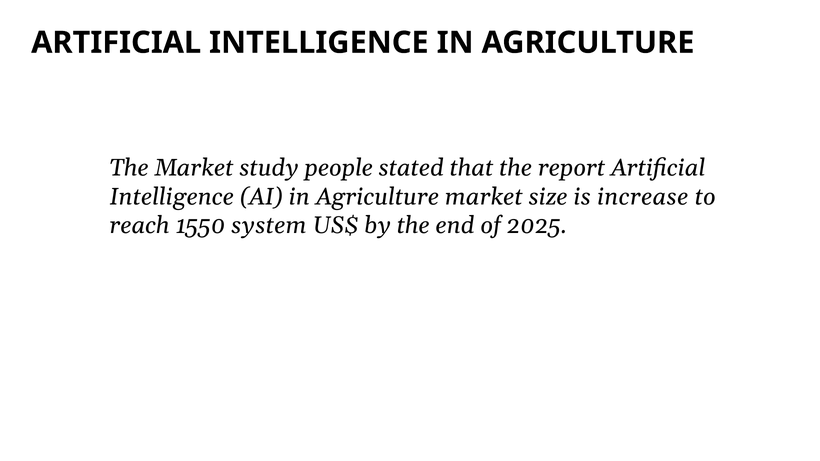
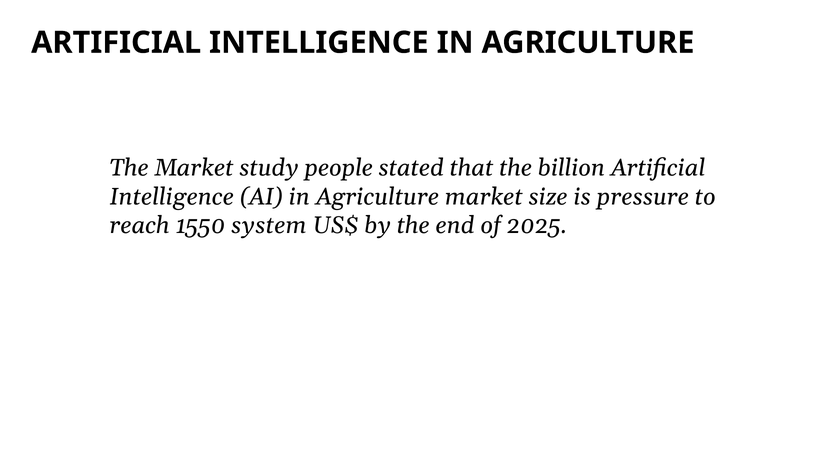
report: report -> billion
increase: increase -> pressure
